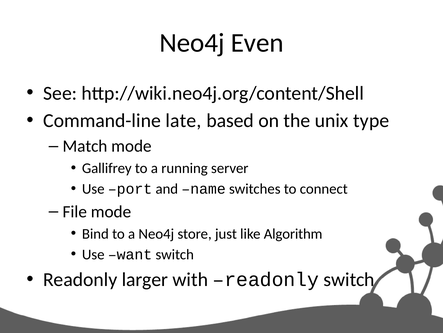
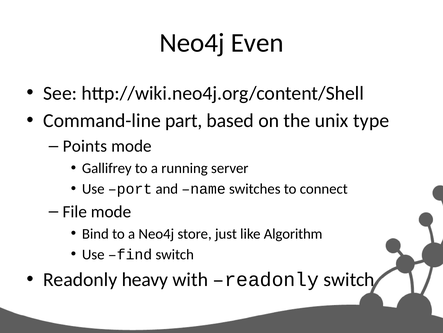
late: late -> part
Match: Match -> Points
want: want -> find
larger: larger -> heavy
